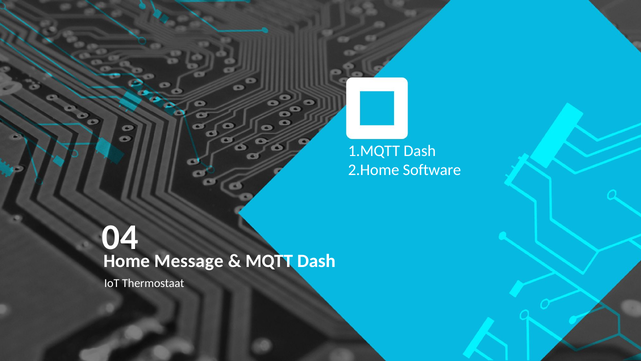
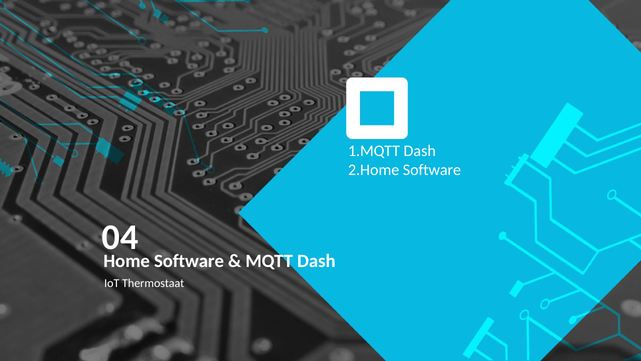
Home Message: Message -> Software
